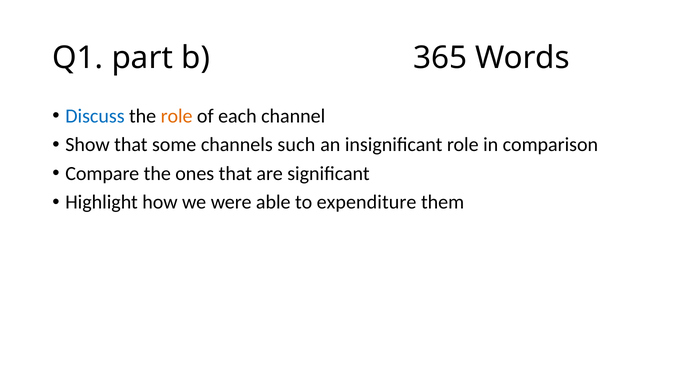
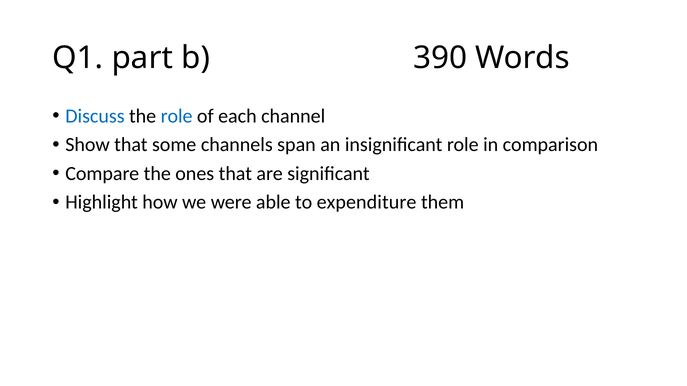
365: 365 -> 390
role at (177, 116) colour: orange -> blue
such: such -> span
